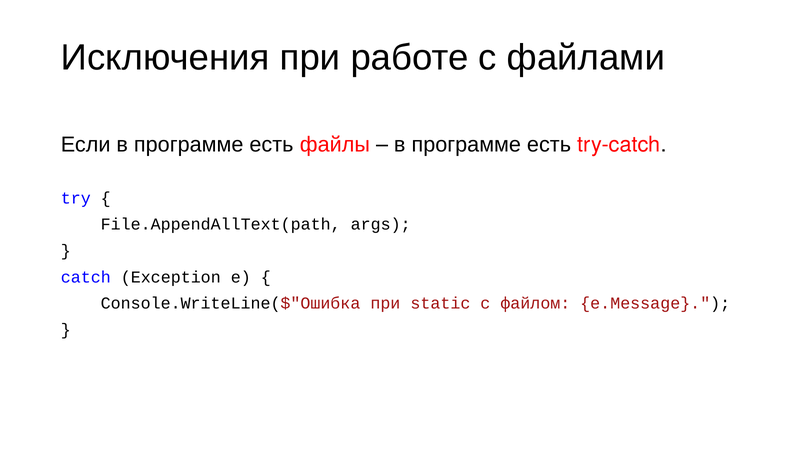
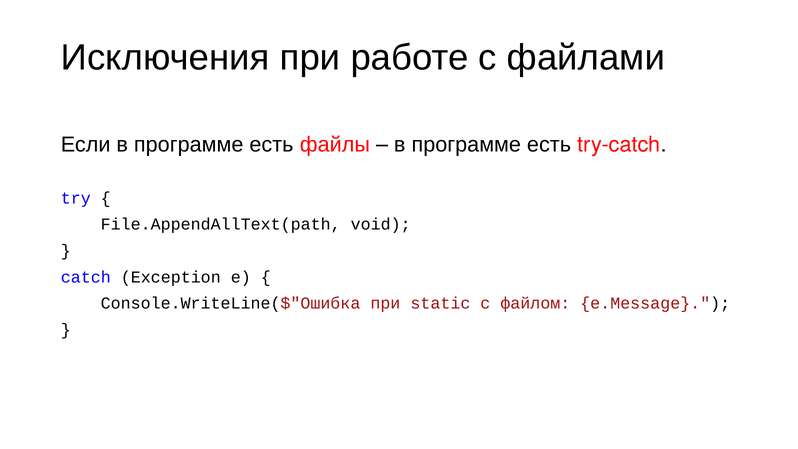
args: args -> void
